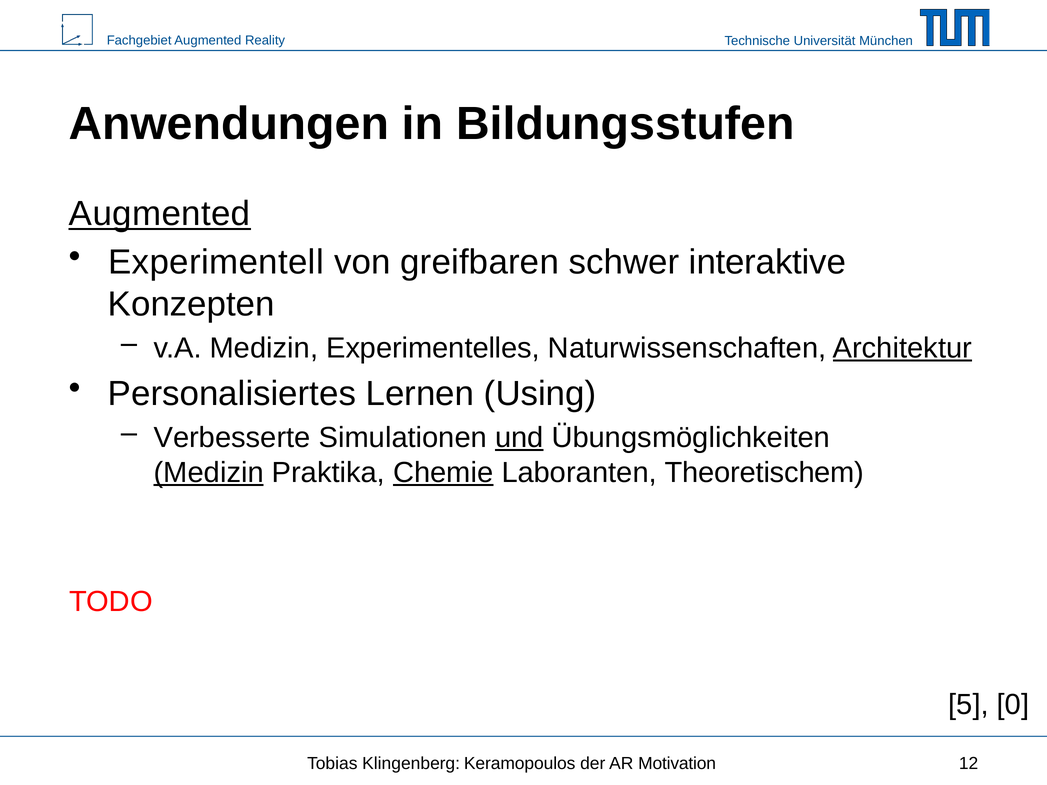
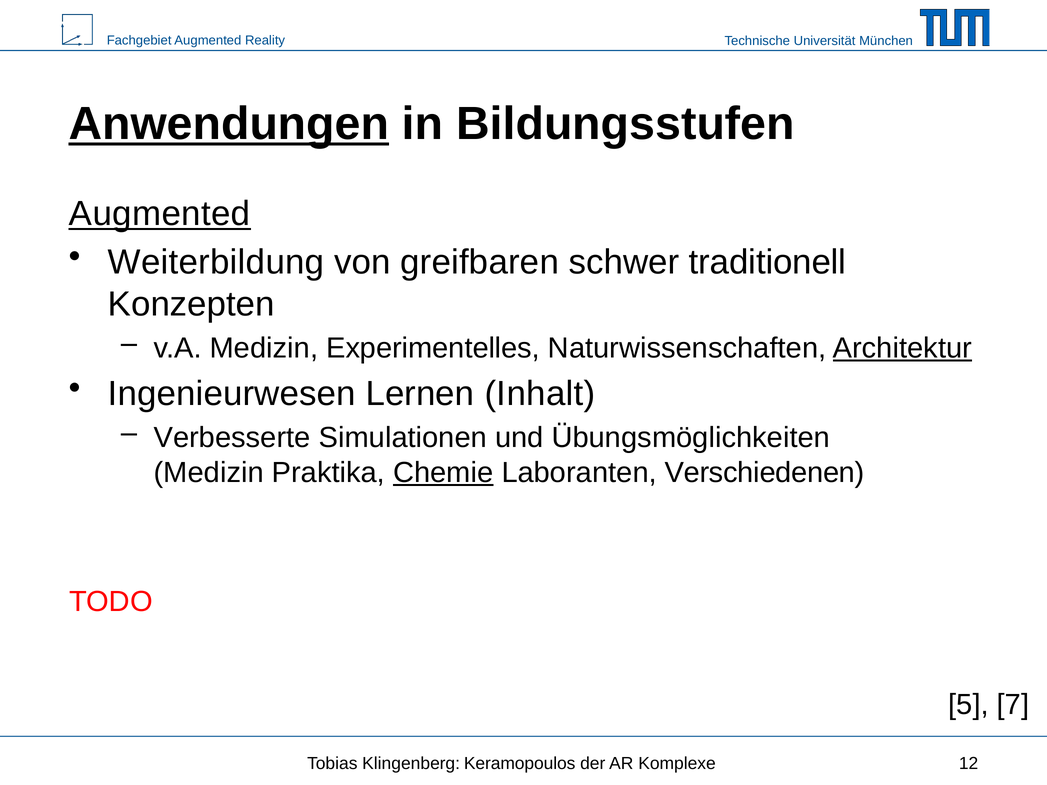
Anwendungen underline: none -> present
Experimentell: Experimentell -> Weiterbildung
interaktive: interaktive -> traditionell
Personalisiertes: Personalisiertes -> Ingenieurwesen
Using: Using -> Inhalt
und underline: present -> none
Medizin at (209, 473) underline: present -> none
Theoretischem: Theoretischem -> Verschiedenen
0: 0 -> 7
Motivation: Motivation -> Komplexe
